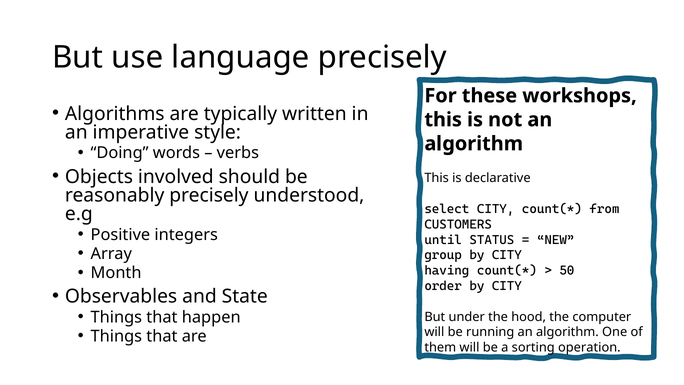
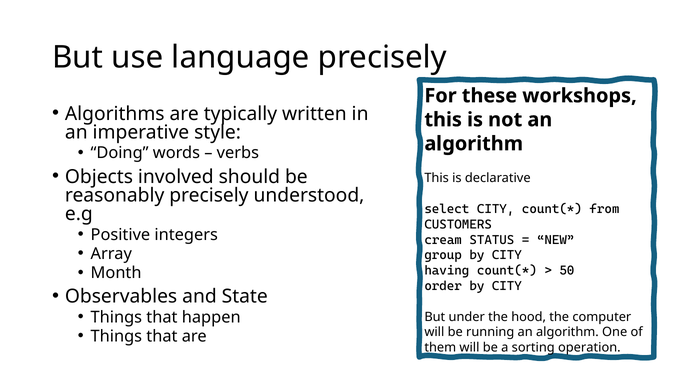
until: until -> cream
